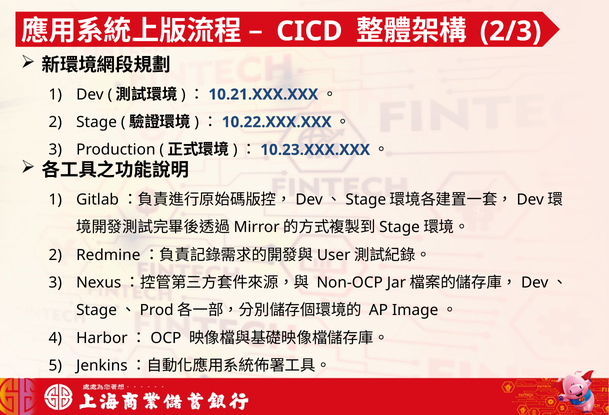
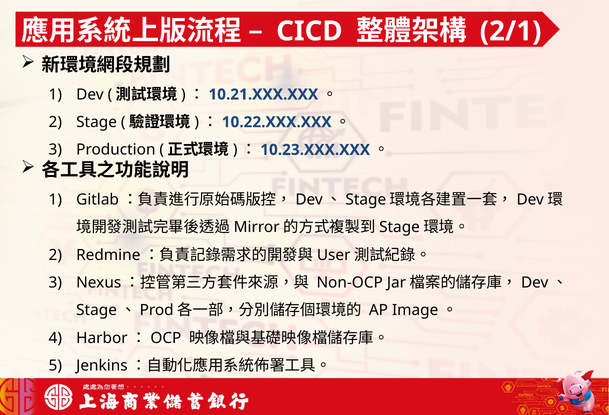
2/3: 2/3 -> 2/1
